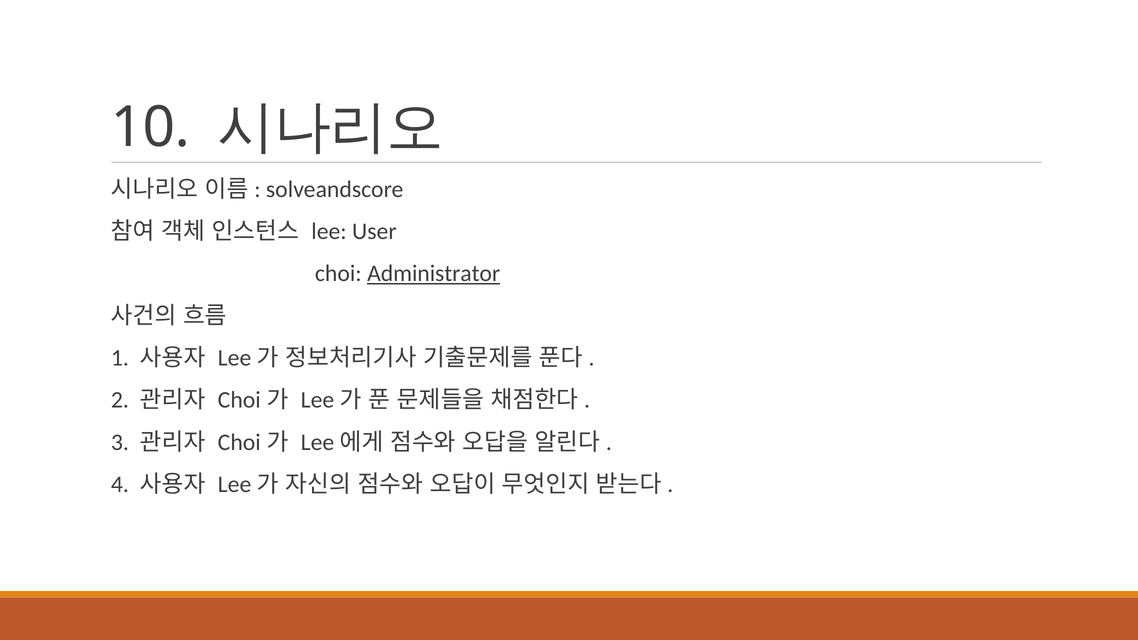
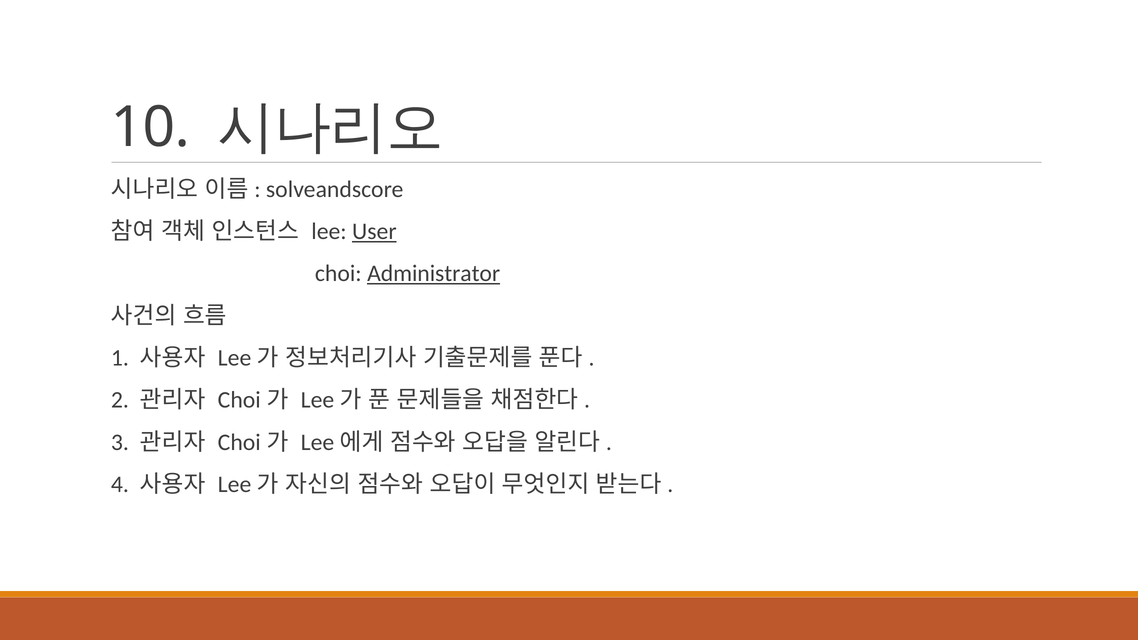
User underline: none -> present
